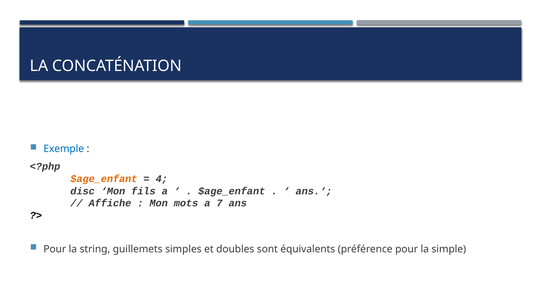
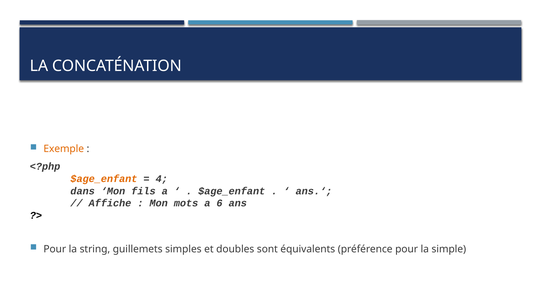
Exemple colour: blue -> orange
disc: disc -> dans
7: 7 -> 6
